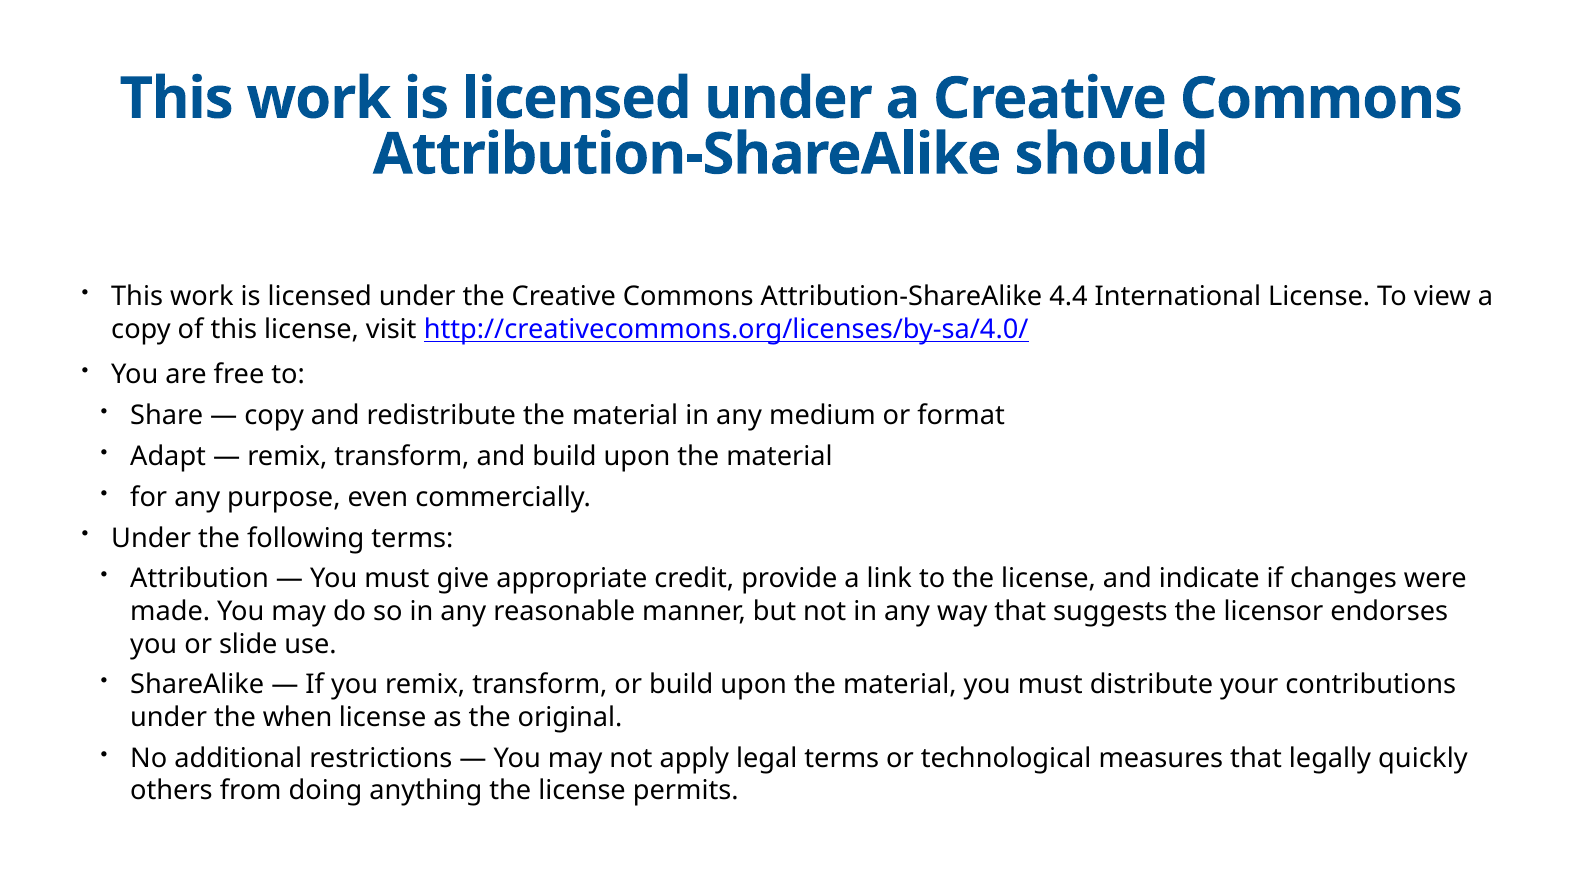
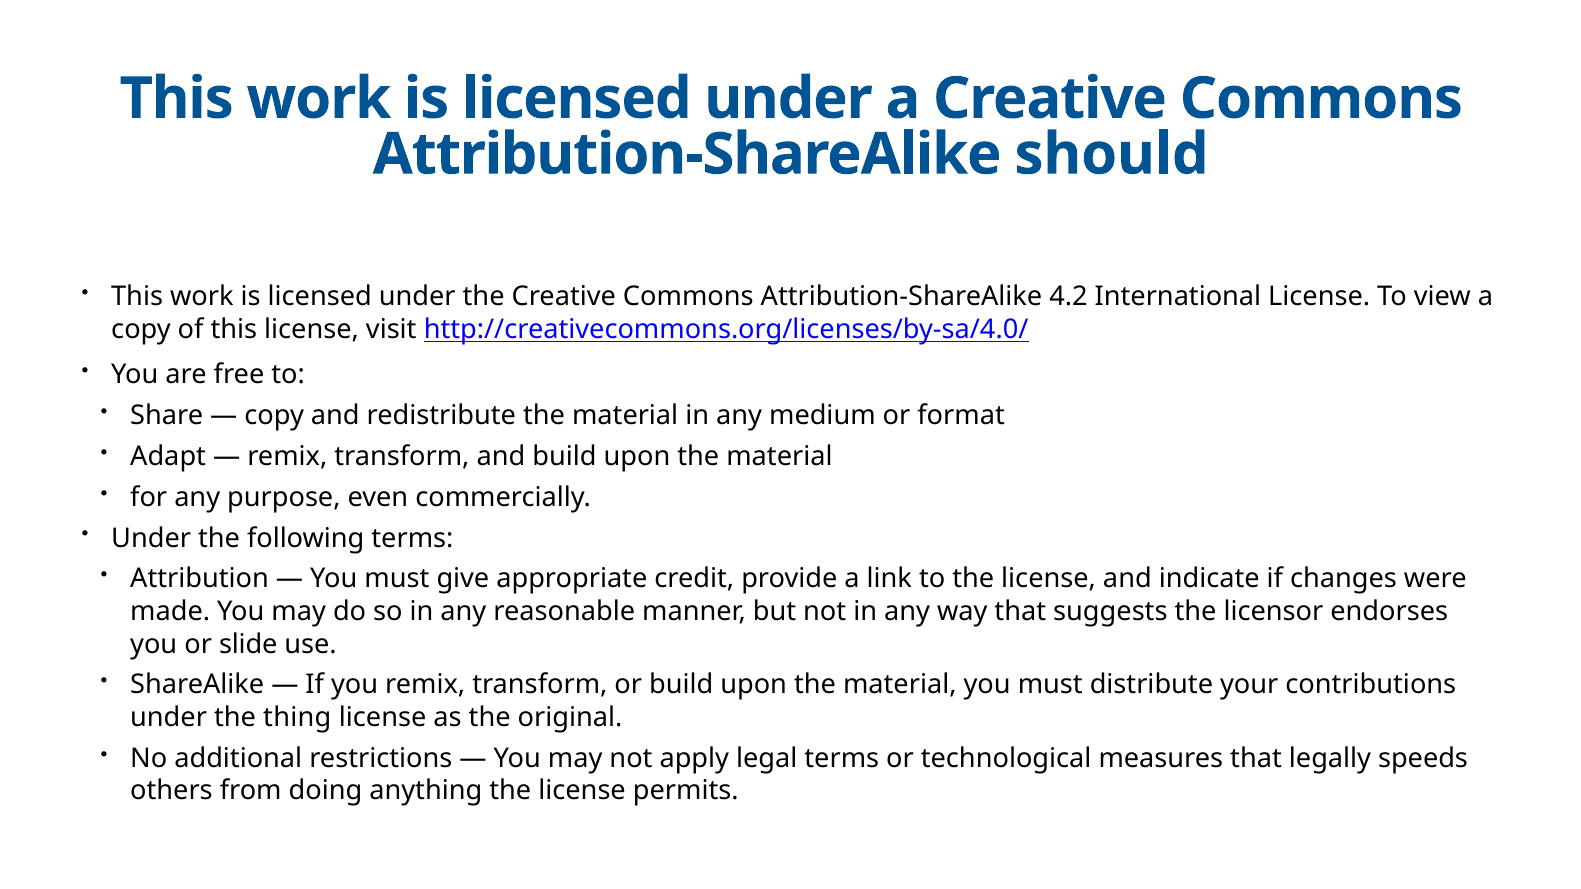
4.4: 4.4 -> 4.2
when: when -> thing
quickly: quickly -> speeds
